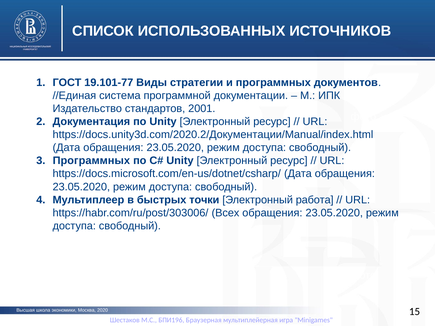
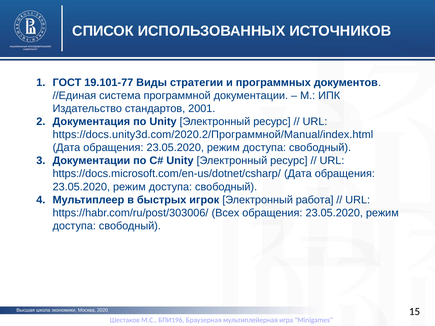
https://docs.unity3d.com/2020.2/Документации/Manual/index.html: https://docs.unity3d.com/2020.2/Документации/Manual/index.html -> https://docs.unity3d.com/2020.2/Программной/Manual/index.html
Программных at (91, 161): Программных -> Документации
точки: точки -> игрок
